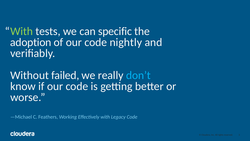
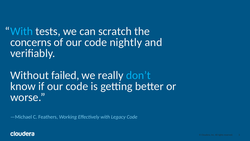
With at (22, 31) colour: light green -> light blue
specific: specific -> scratch
adoption: adoption -> concerns
